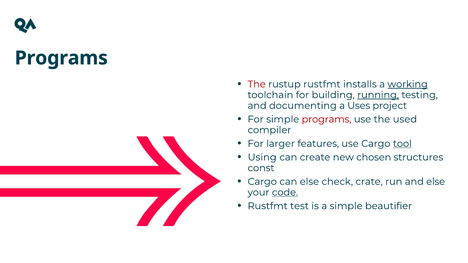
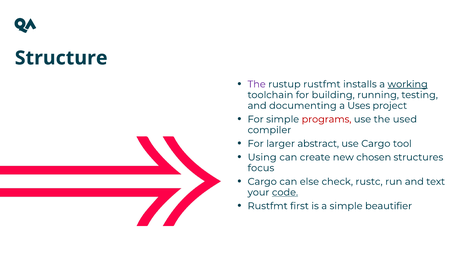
Programs at (61, 58): Programs -> Structure
The at (257, 84) colour: red -> purple
running underline: present -> none
features: features -> abstract
tool underline: present -> none
const: const -> focus
crate: crate -> rustc
and else: else -> text
test: test -> first
